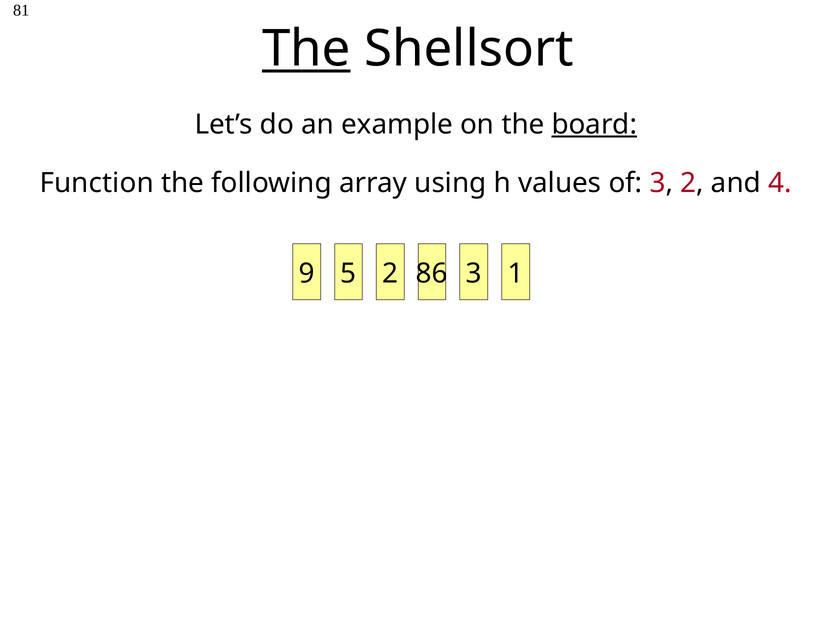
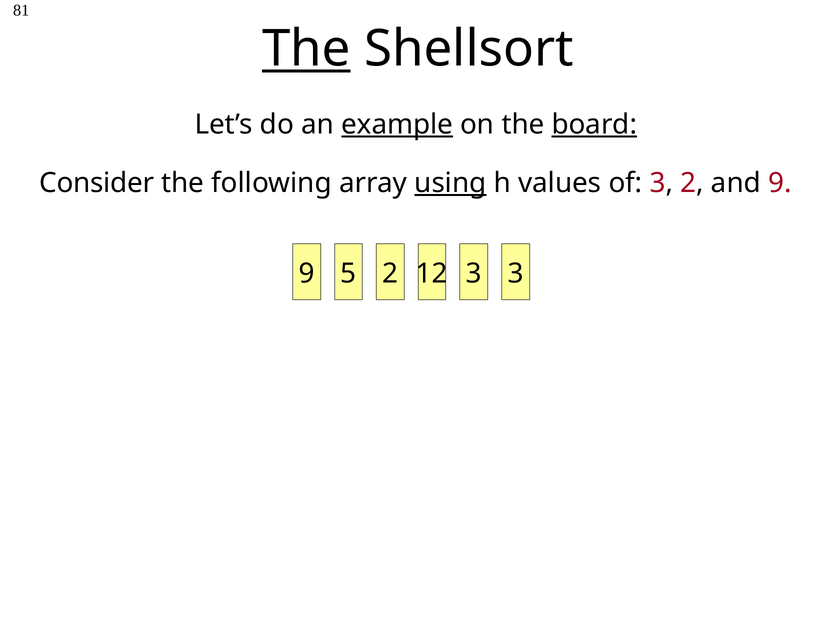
example underline: none -> present
Function: Function -> Consider
using underline: none -> present
and 4: 4 -> 9
86: 86 -> 12
3 1: 1 -> 3
